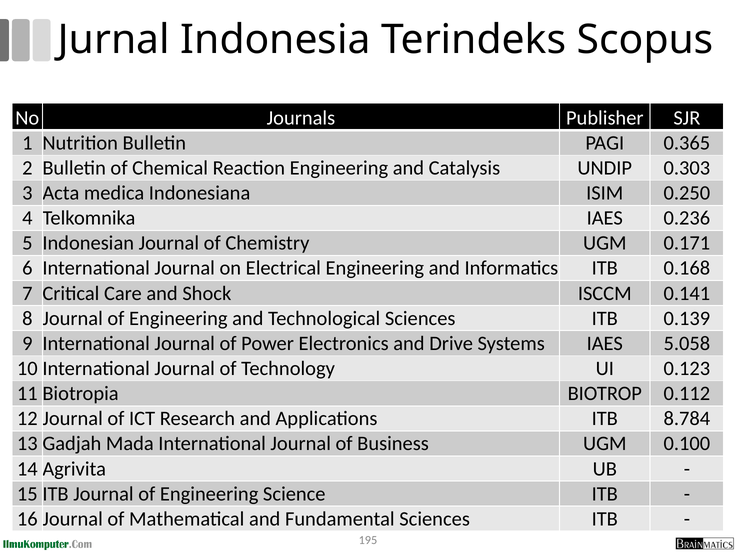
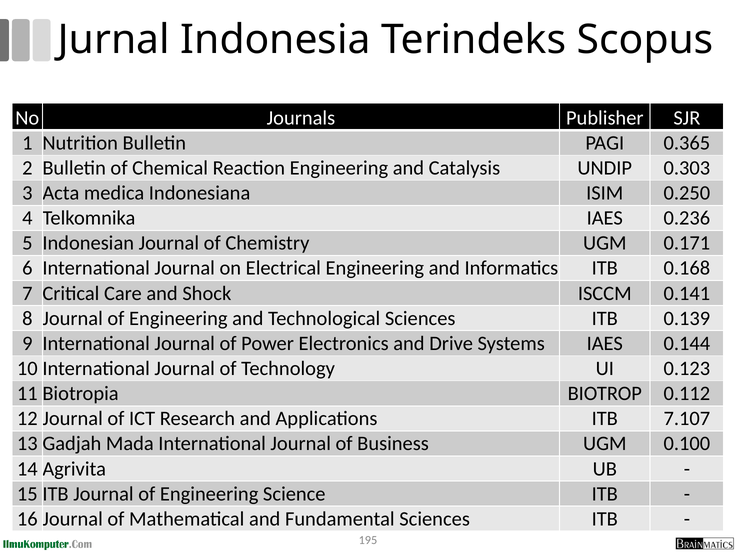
5.058: 5.058 -> 0.144
8.784: 8.784 -> 7.107
